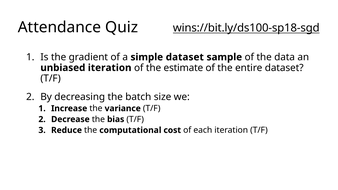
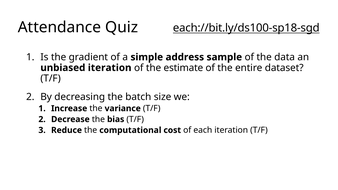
wins://bit.ly/ds100-sp18-sgd: wins://bit.ly/ds100-sp18-sgd -> each://bit.ly/ds100-sp18-sgd
simple dataset: dataset -> address
